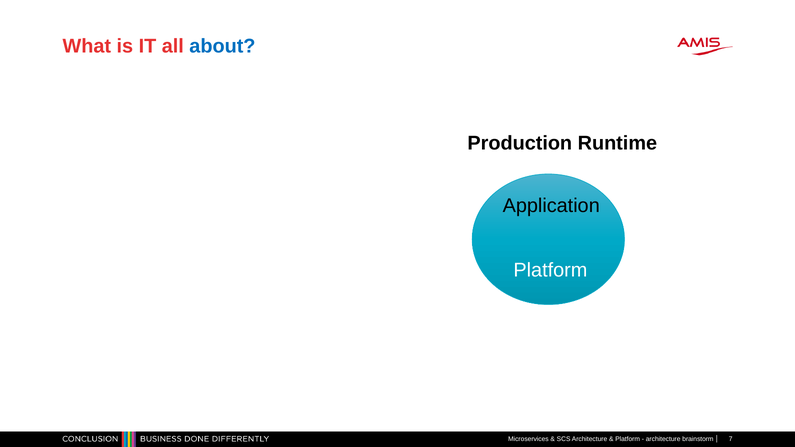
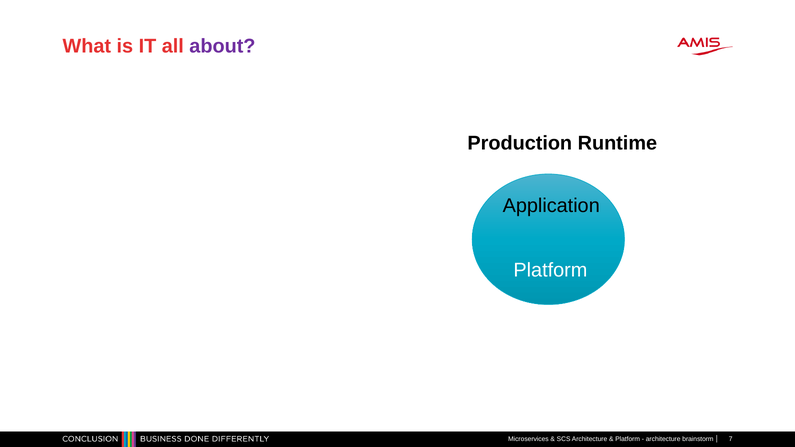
about colour: blue -> purple
